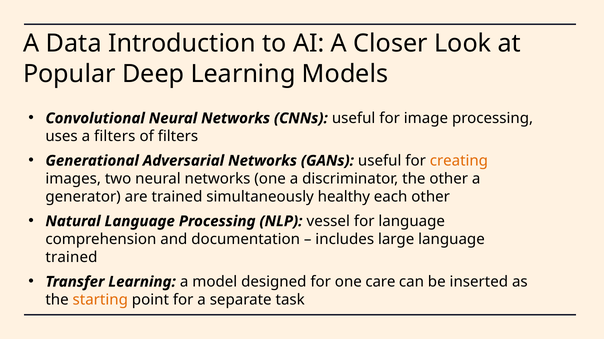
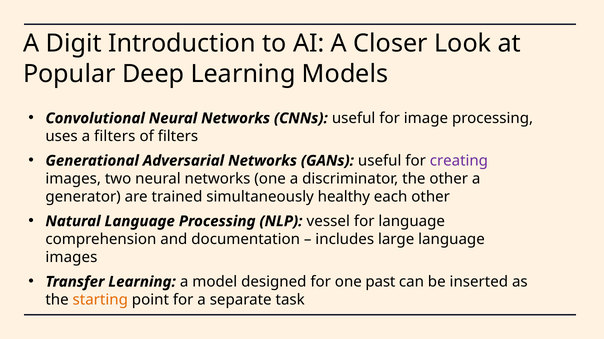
Data: Data -> Digit
creating colour: orange -> purple
trained at (71, 258): trained -> images
care: care -> past
